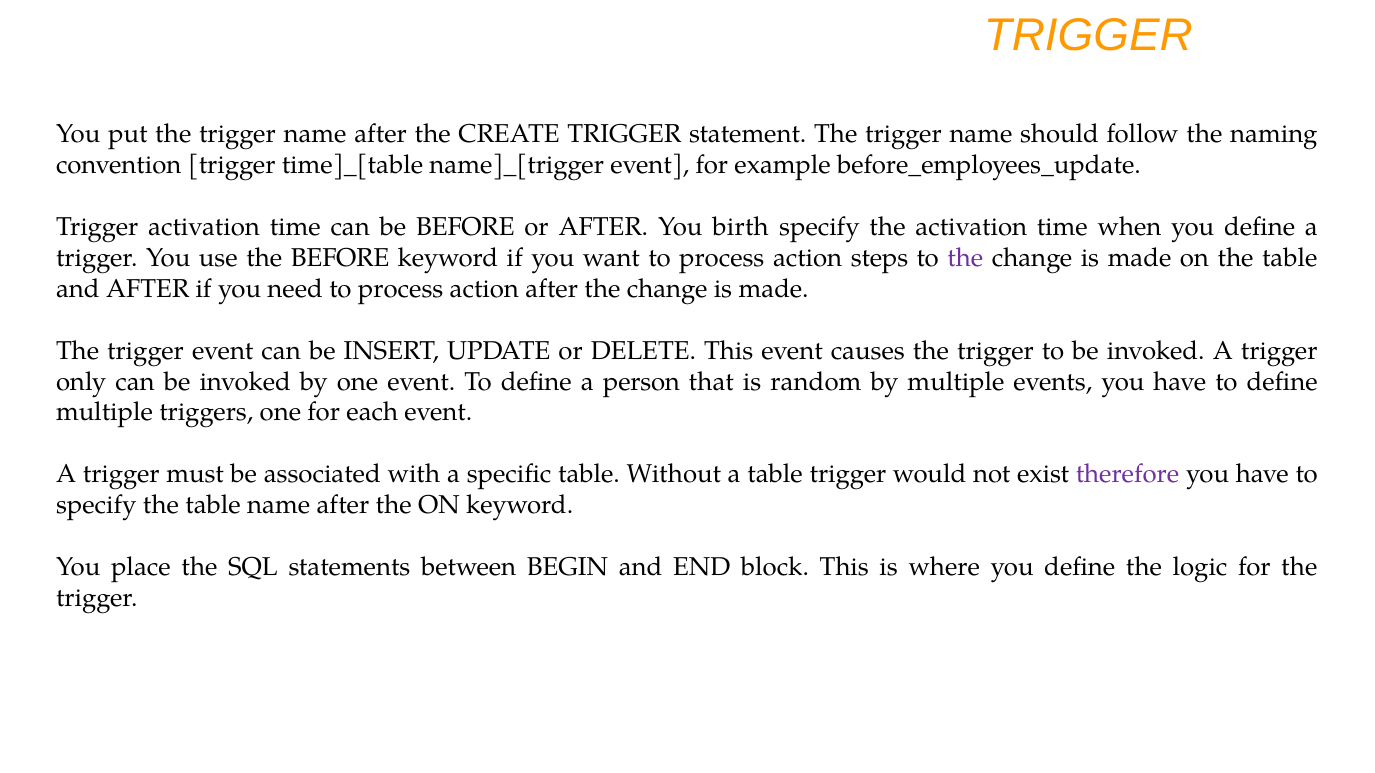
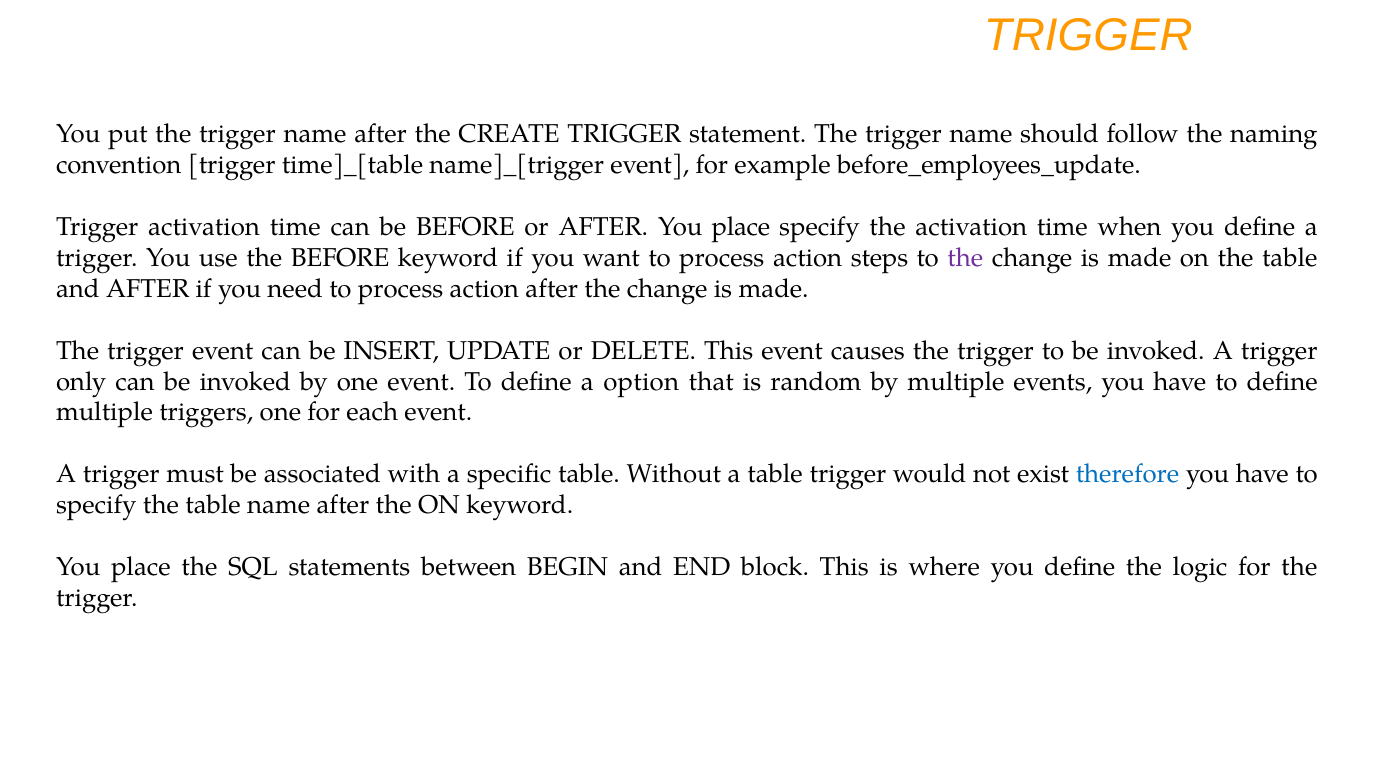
AFTER You birth: birth -> place
person: person -> option
therefore colour: purple -> blue
